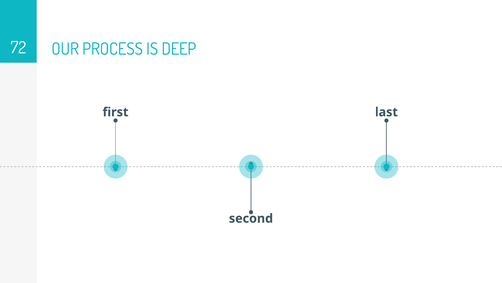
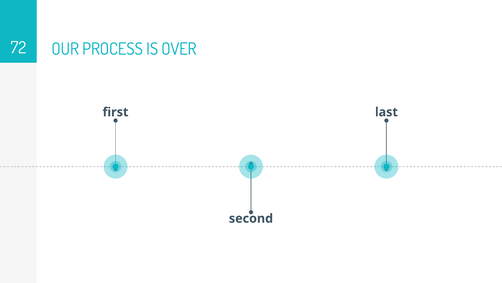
DEEP: DEEP -> OVER
